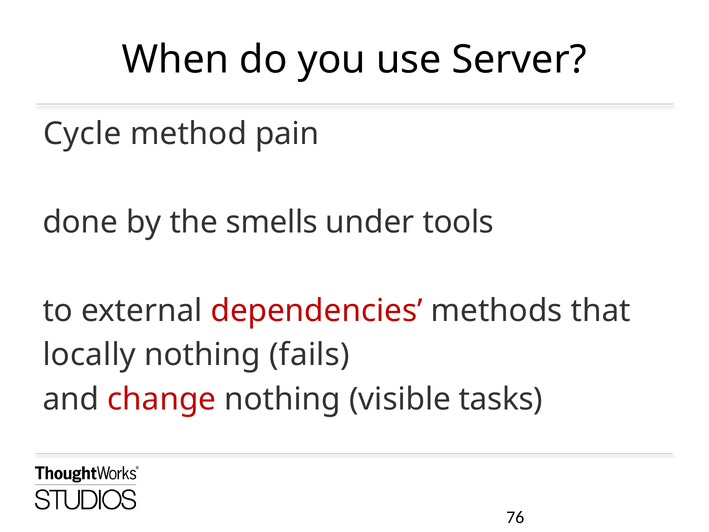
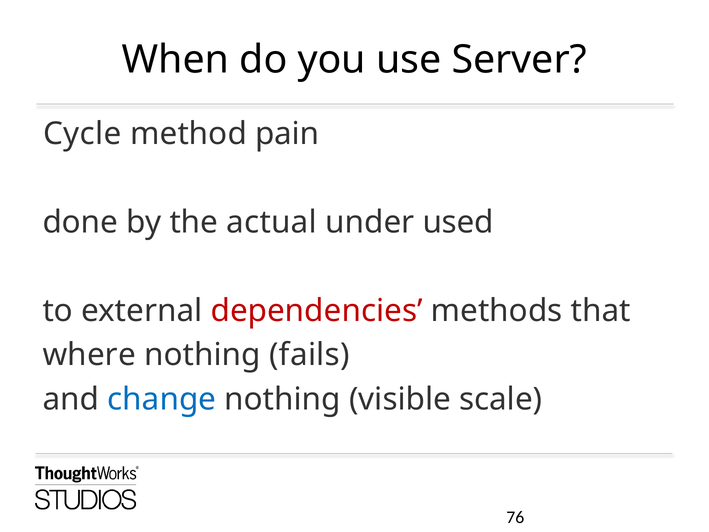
smells: smells -> actual
tools: tools -> used
locally: locally -> where
change colour: red -> blue
tasks: tasks -> scale
